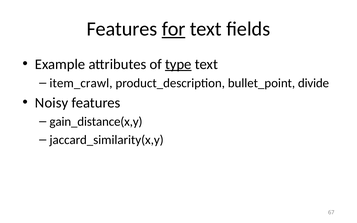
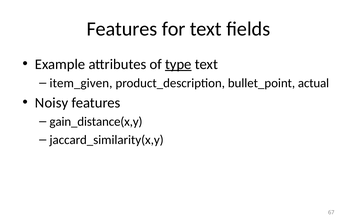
for underline: present -> none
item_crawl: item_crawl -> item_given
divide: divide -> actual
